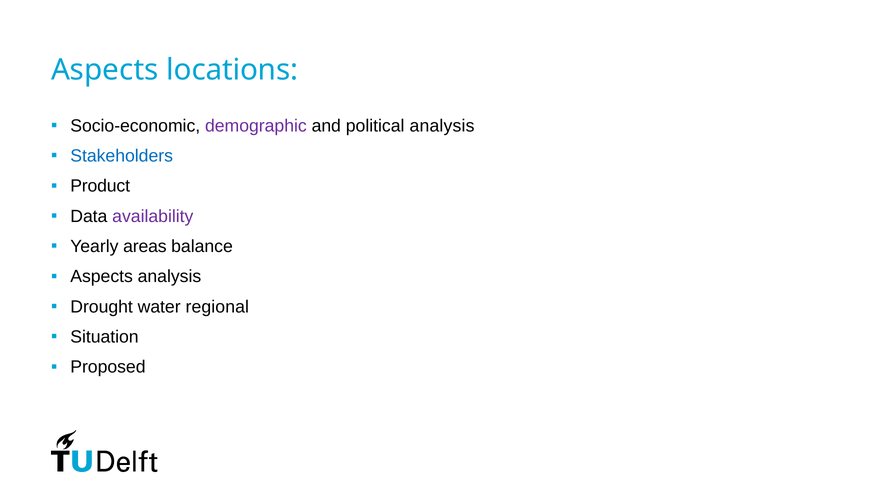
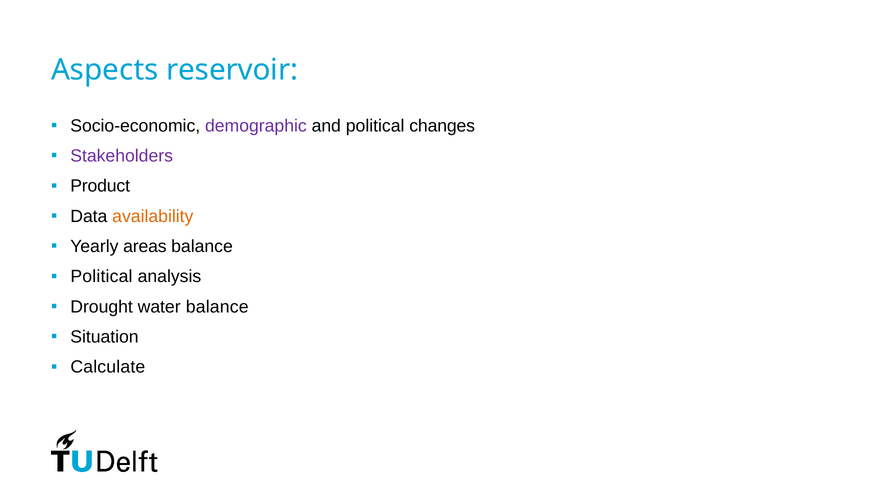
locations: locations -> reservoir
political analysis: analysis -> changes
Stakeholders colour: blue -> purple
availability colour: purple -> orange
Aspects at (102, 277): Aspects -> Political
water regional: regional -> balance
Proposed: Proposed -> Calculate
